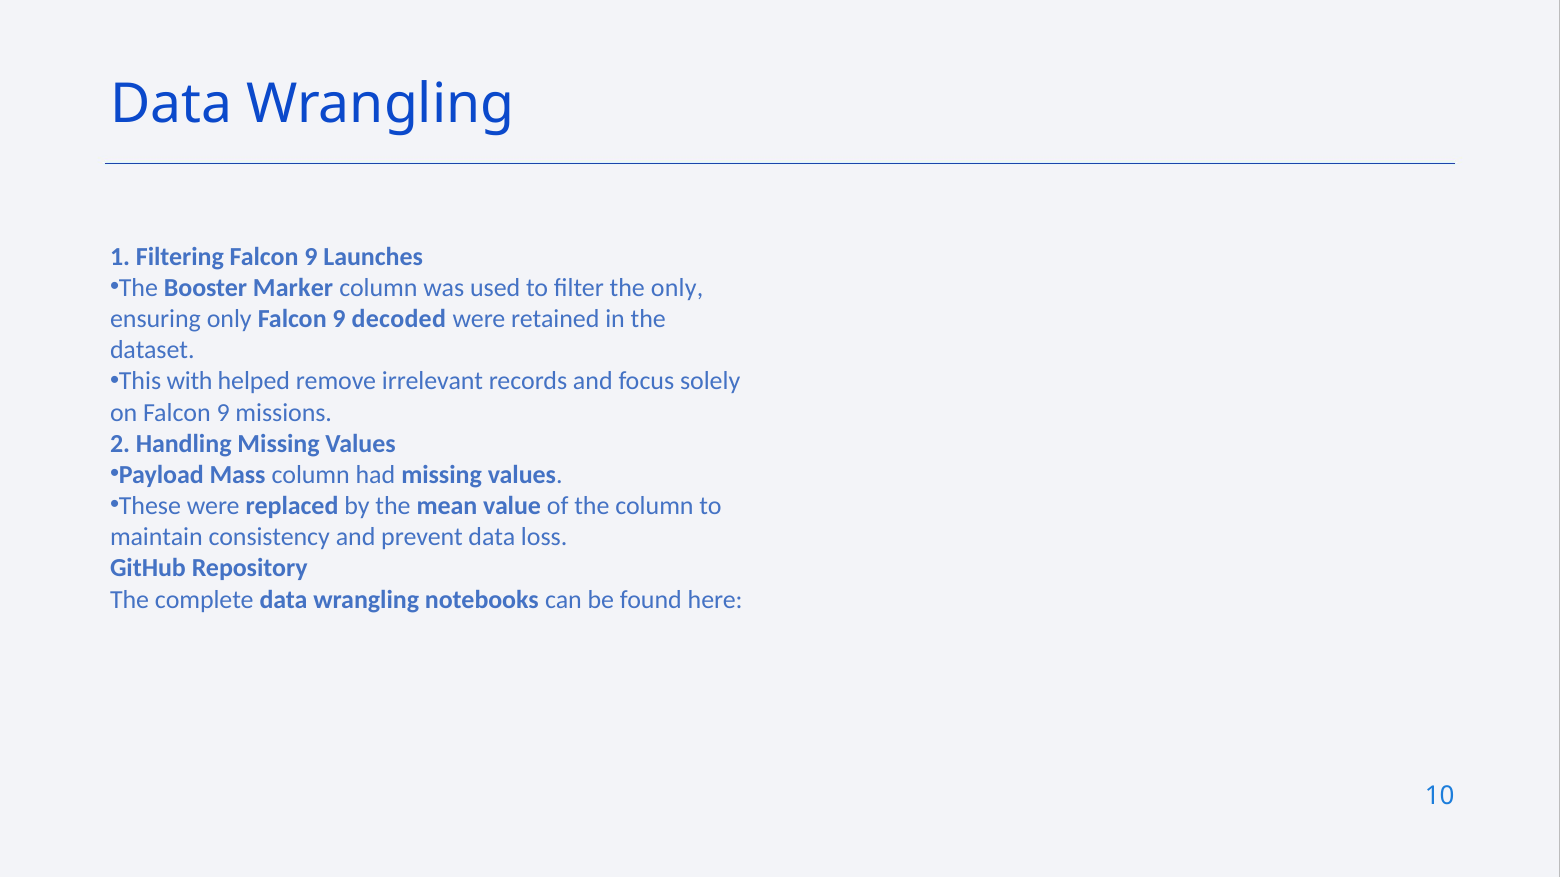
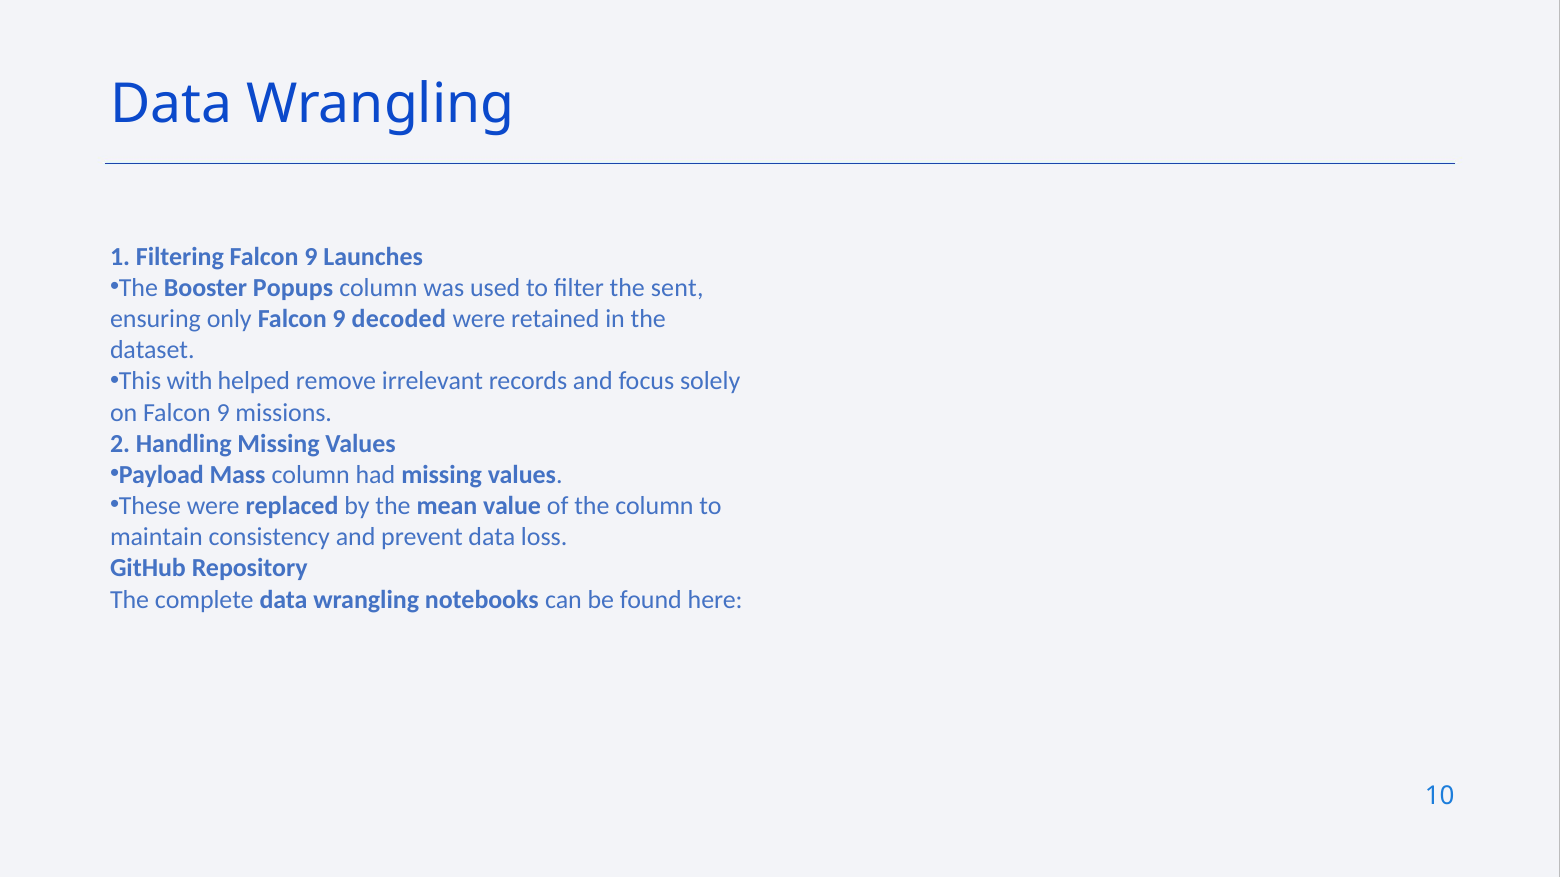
Marker: Marker -> Popups
the only: only -> sent
